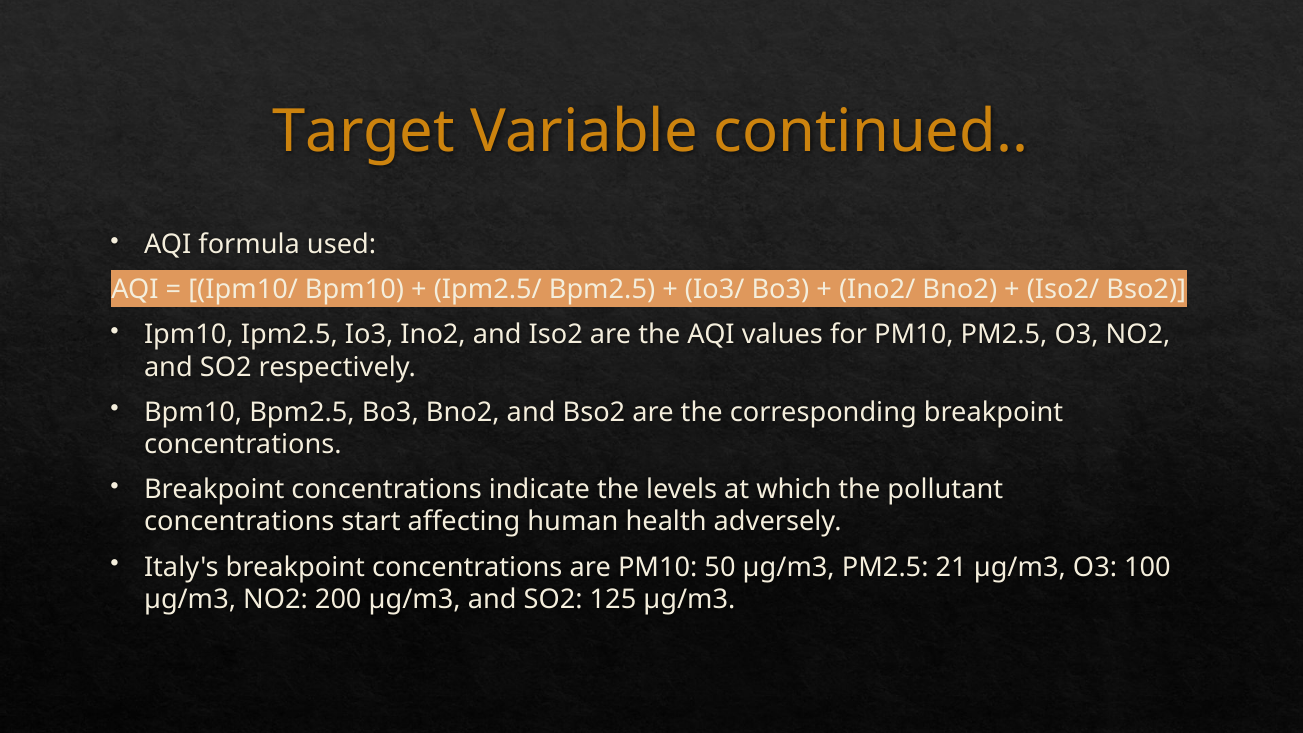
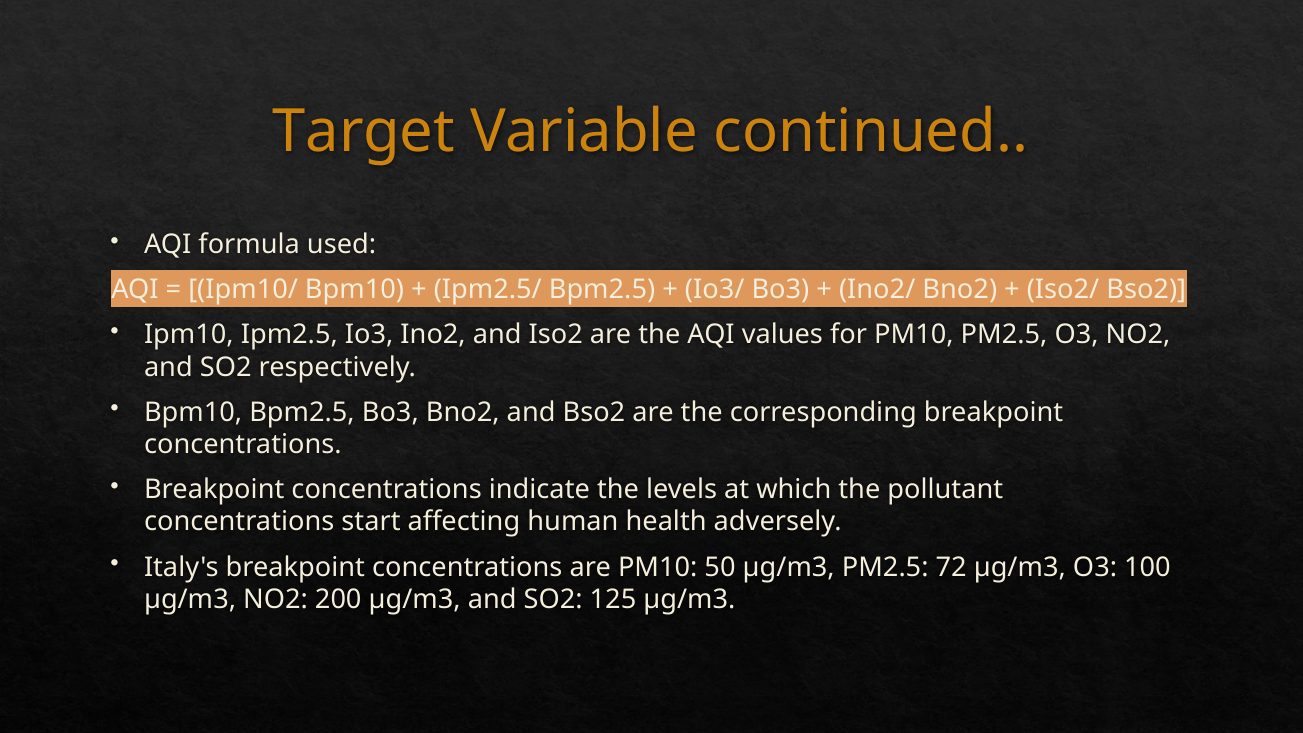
21: 21 -> 72
